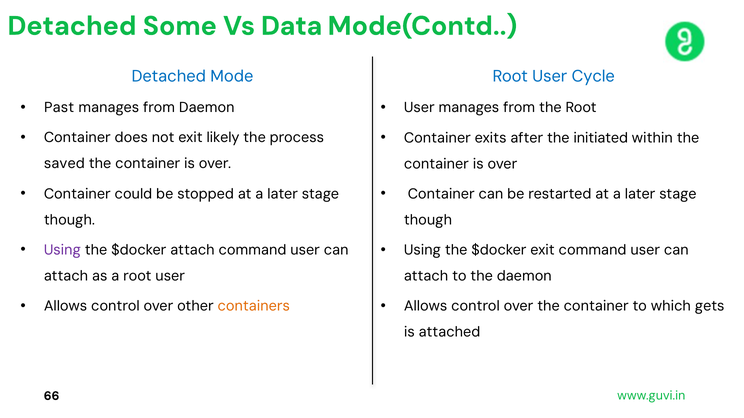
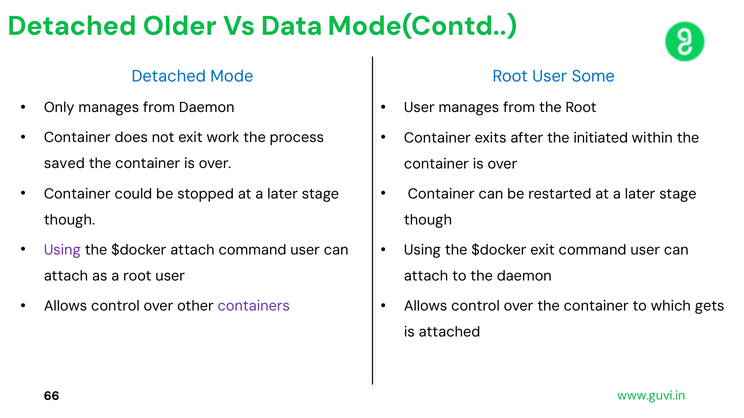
Some: Some -> Older
Cycle: Cycle -> Some
Past: Past -> Only
likely: likely -> work
containers colour: orange -> purple
